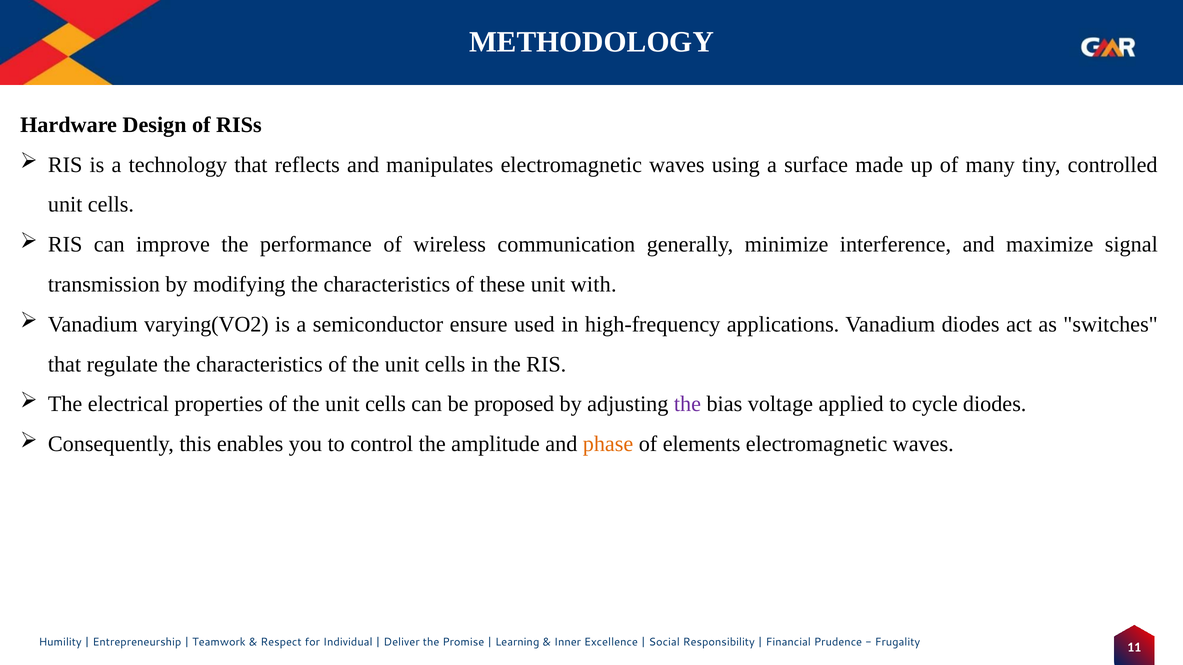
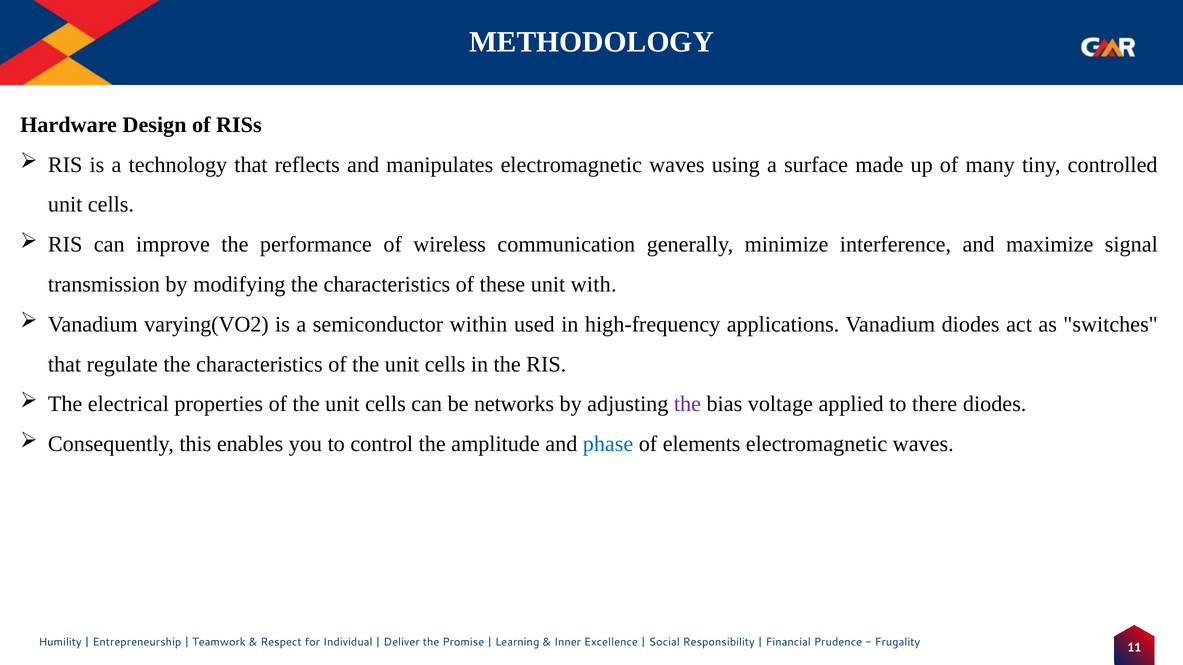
ensure: ensure -> within
proposed: proposed -> networks
cycle: cycle -> there
phase colour: orange -> blue
